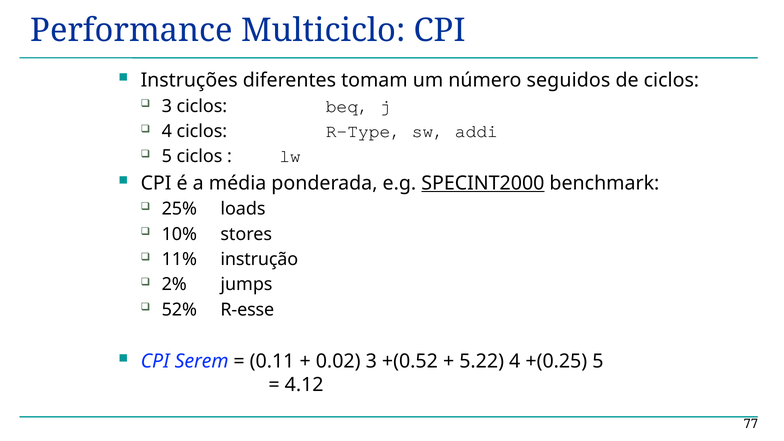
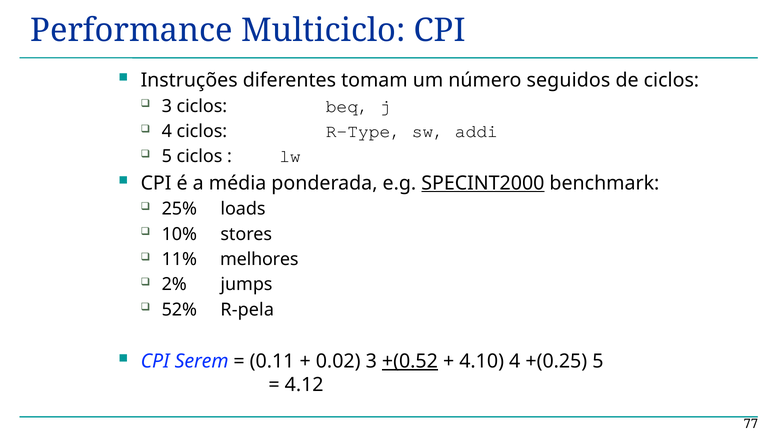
instrução: instrução -> melhores
R-esse: R-esse -> R-pela
+(0.52 underline: none -> present
5.22: 5.22 -> 4.10
